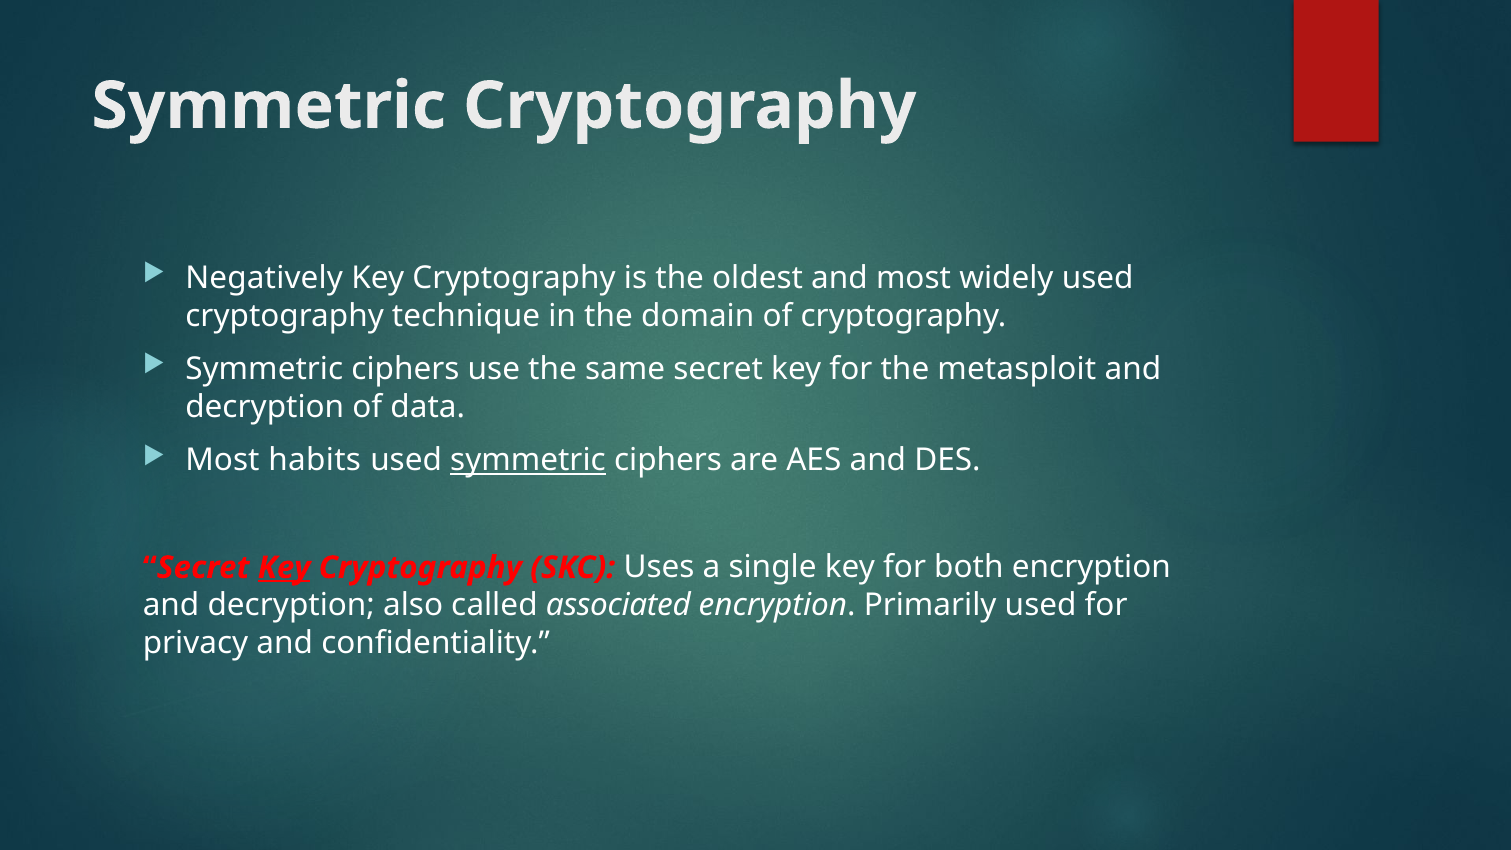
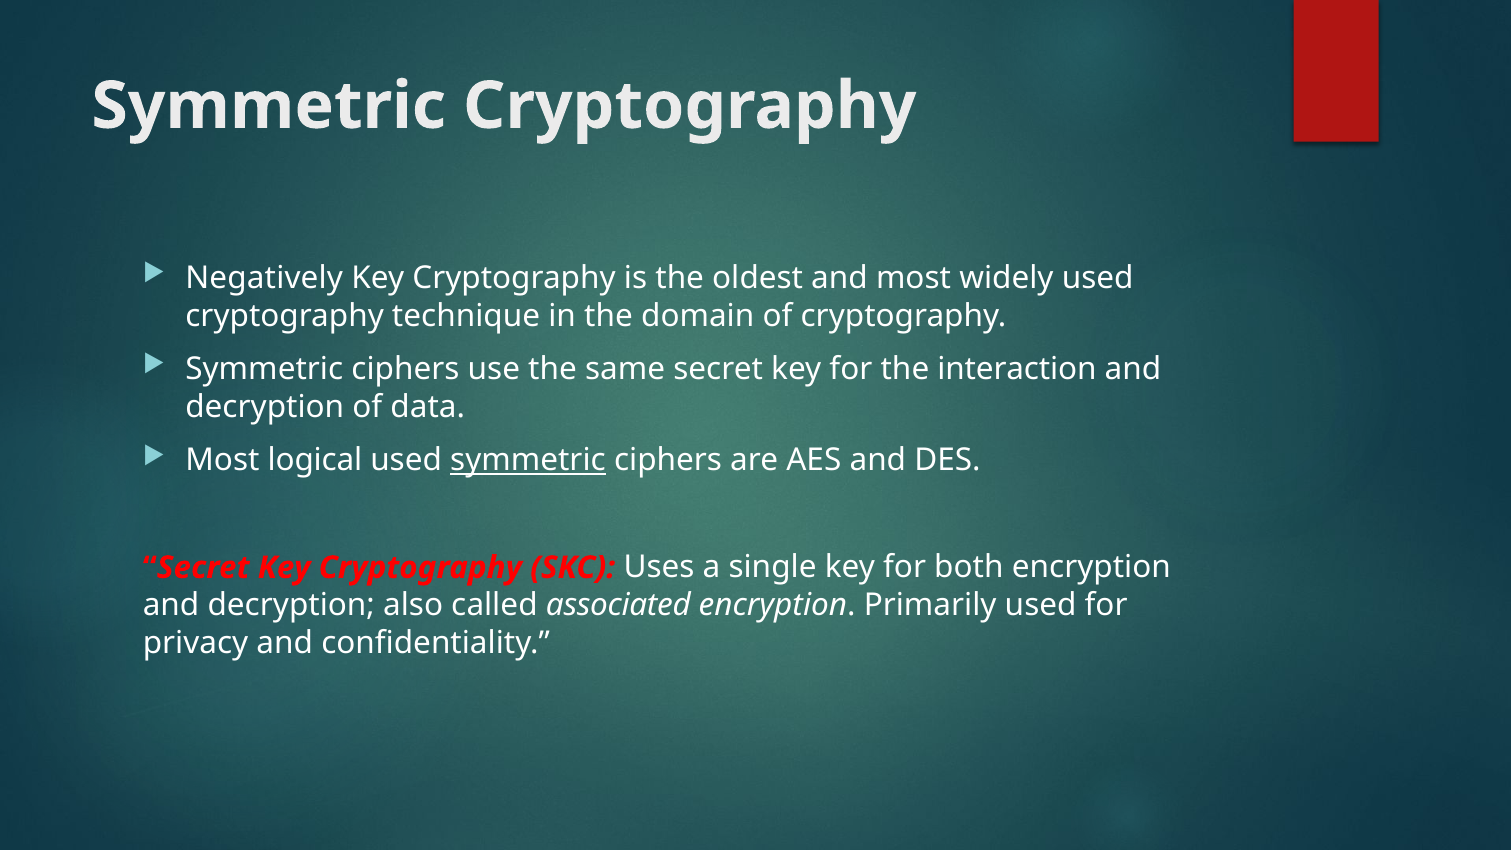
metasploit: metasploit -> interaction
habits: habits -> logical
Key at (284, 568) underline: present -> none
